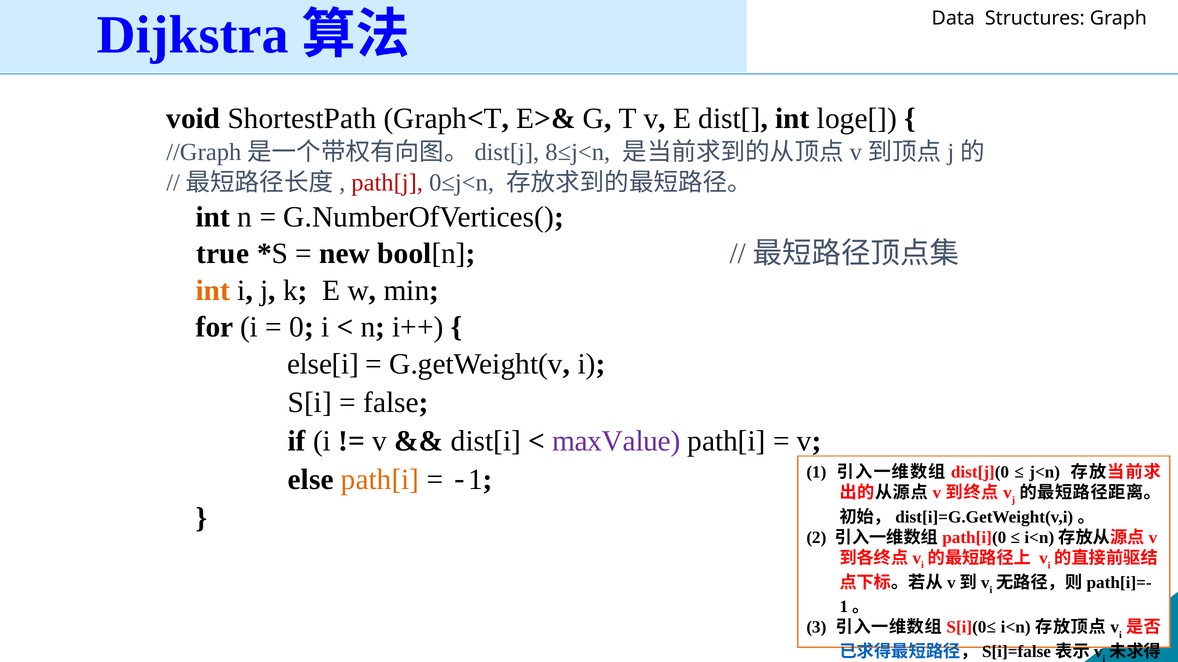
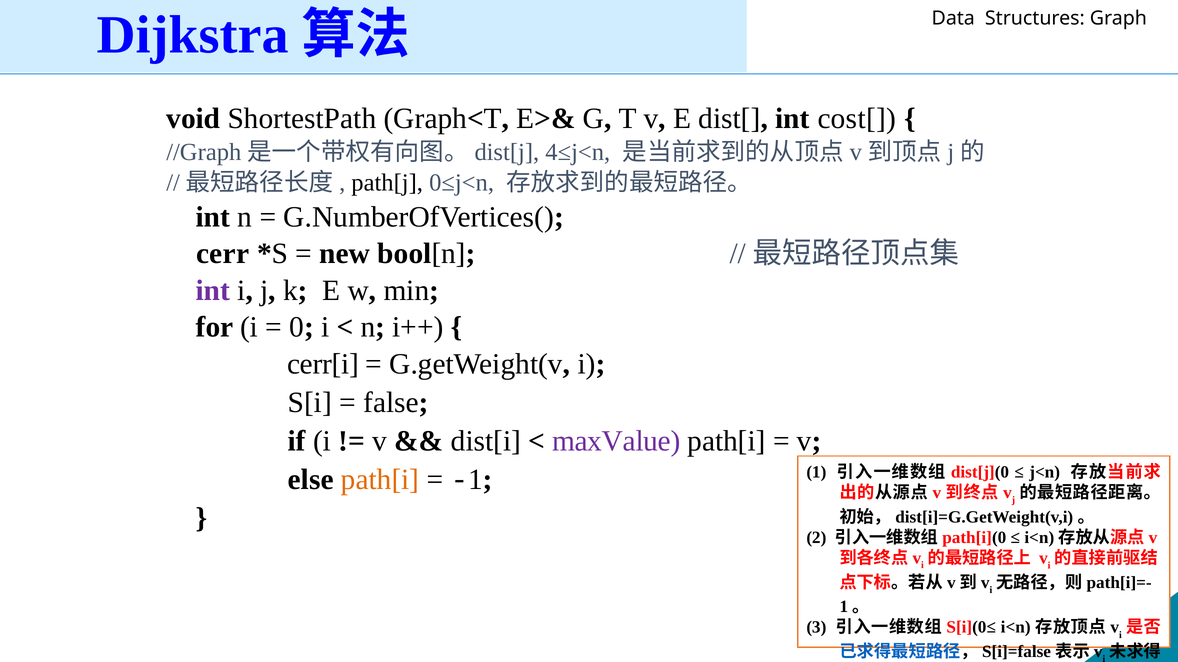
loge[: loge[ -> cost[
8≤j<n: 8≤j<n -> 4≤j<n
path[j colour: red -> black
true: true -> cerr
int at (213, 291) colour: orange -> purple
else[i: else[i -> cerr[i
